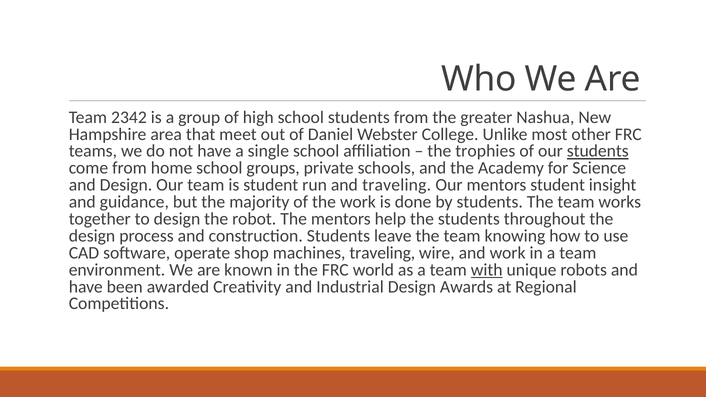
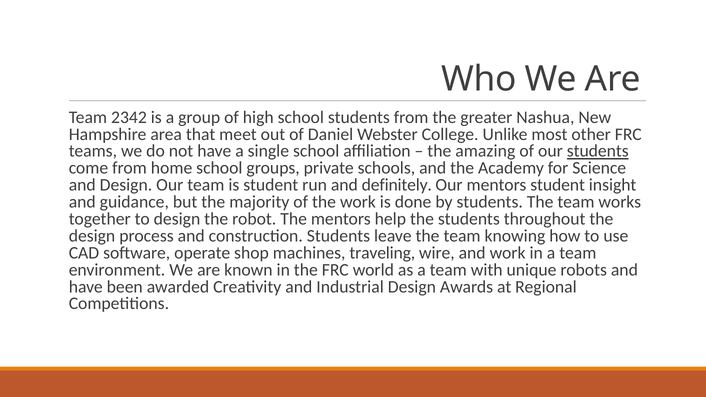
trophies: trophies -> amazing
and traveling: traveling -> definitely
with underline: present -> none
